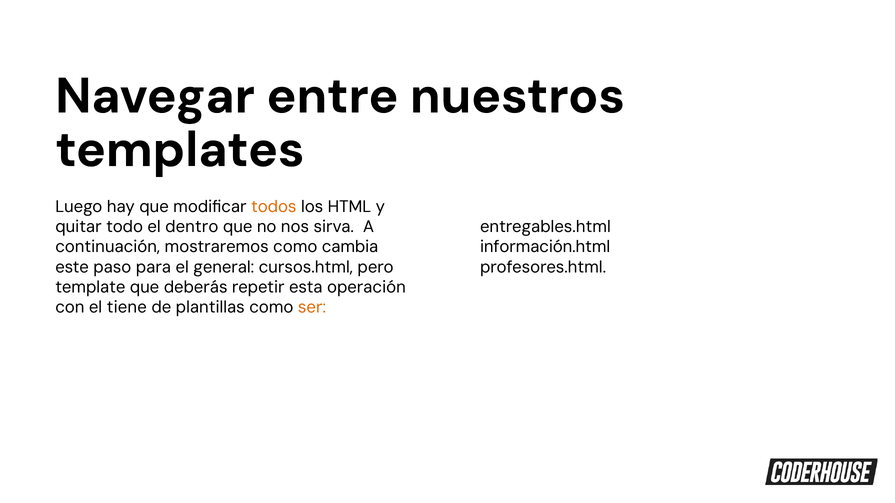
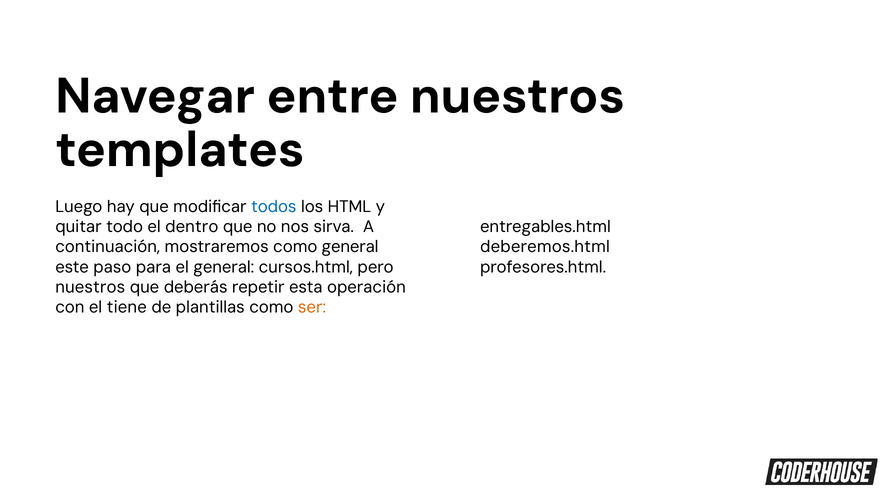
todos colour: orange -> blue
información.html: información.html -> deberemos.html
como cambia: cambia -> general
template at (90, 287): template -> nuestros
